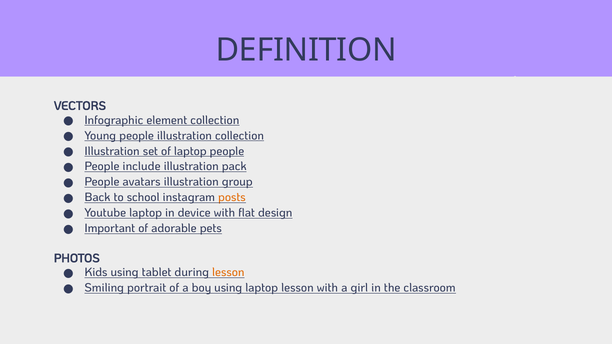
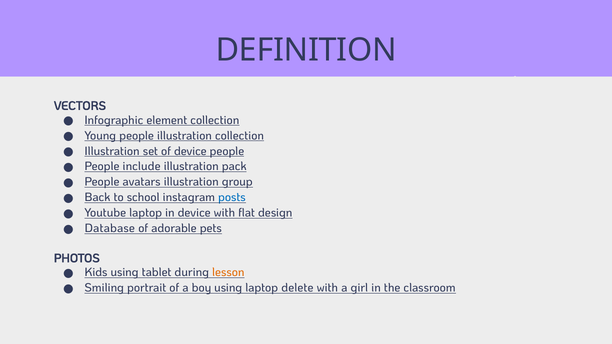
of laptop: laptop -> device
posts colour: orange -> blue
Important: Important -> Database
laptop lesson: lesson -> delete
